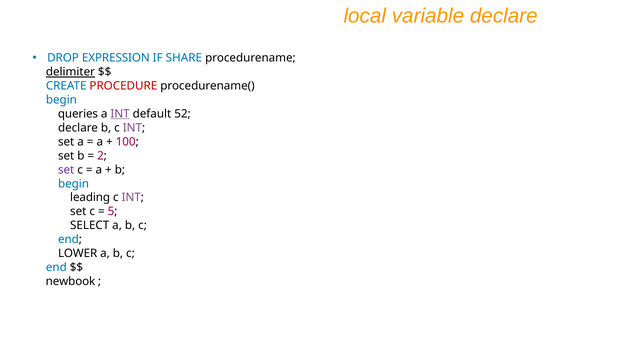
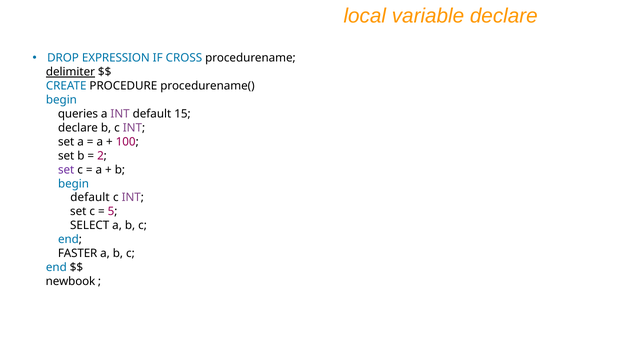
SHARE: SHARE -> CROSS
PROCEDURE colour: red -> black
INT at (120, 114) underline: present -> none
52: 52 -> 15
leading at (90, 198): leading -> default
LOWER: LOWER -> FASTER
